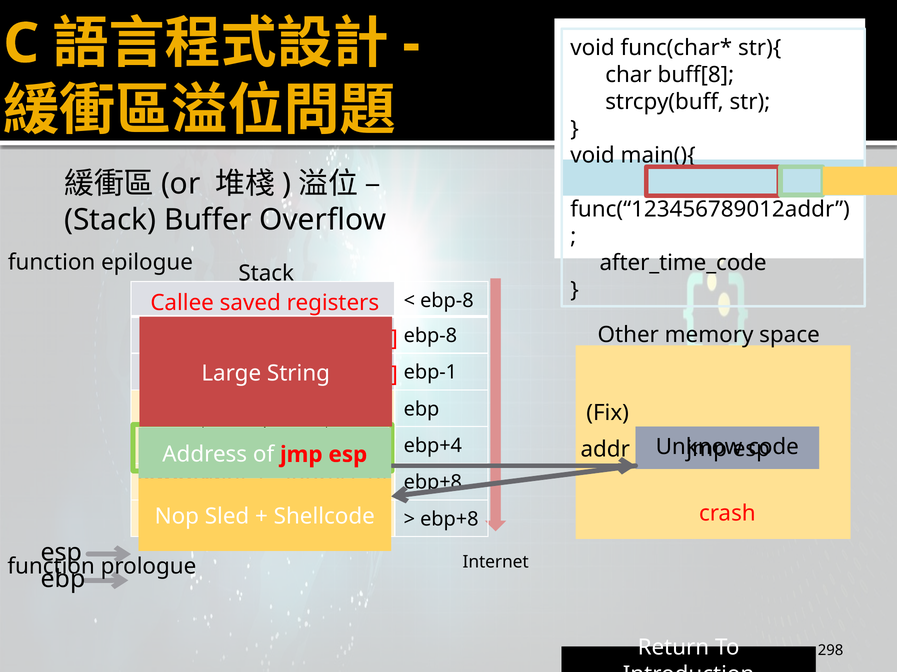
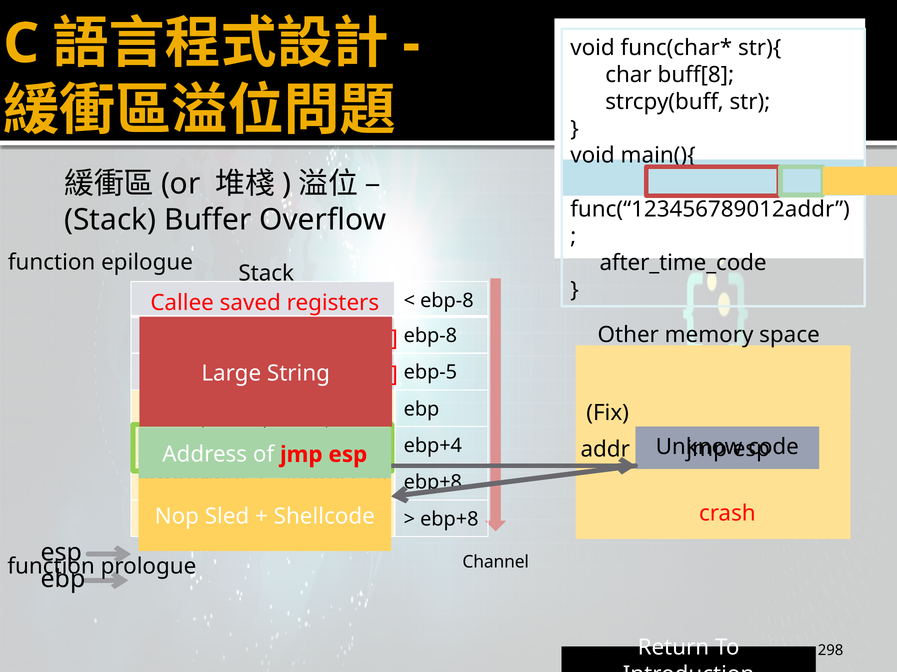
ebp-1: ebp-1 -> ebp-5
Internet: Internet -> Channel
